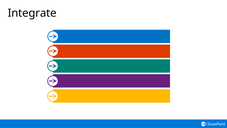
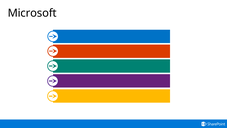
Integrate: Integrate -> Microsoft
